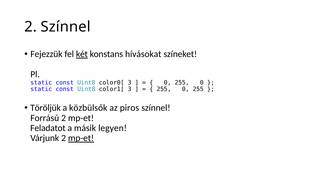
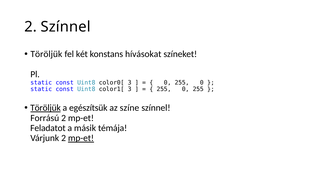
Fejezzük at (46, 54): Fejezzük -> Töröljük
két underline: present -> none
Töröljük at (45, 108) underline: none -> present
közbülsők: közbülsők -> egészítsük
piros: piros -> színe
legyen: legyen -> témája
